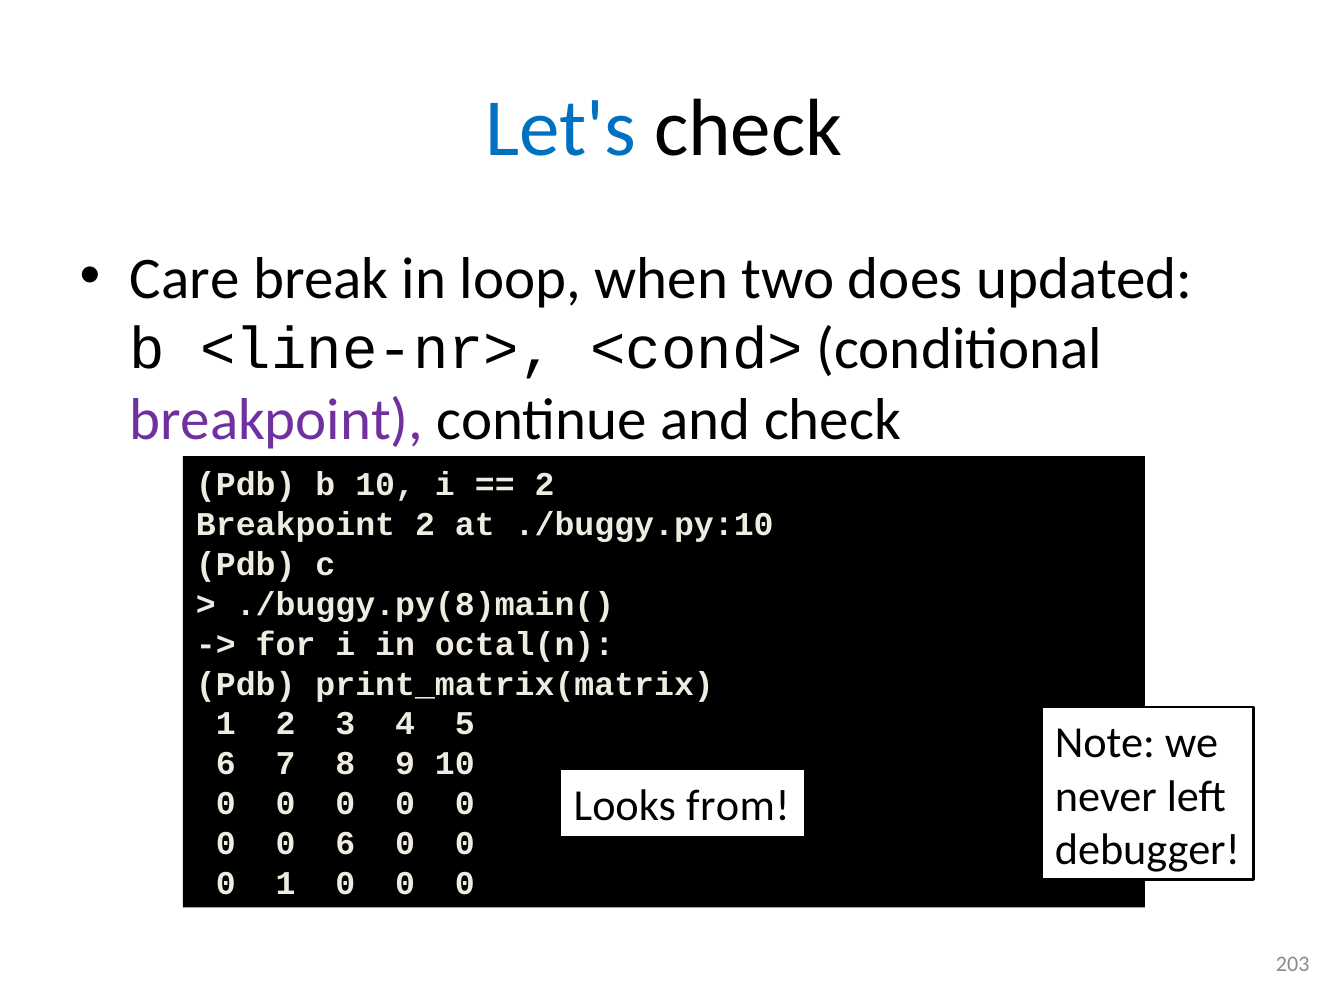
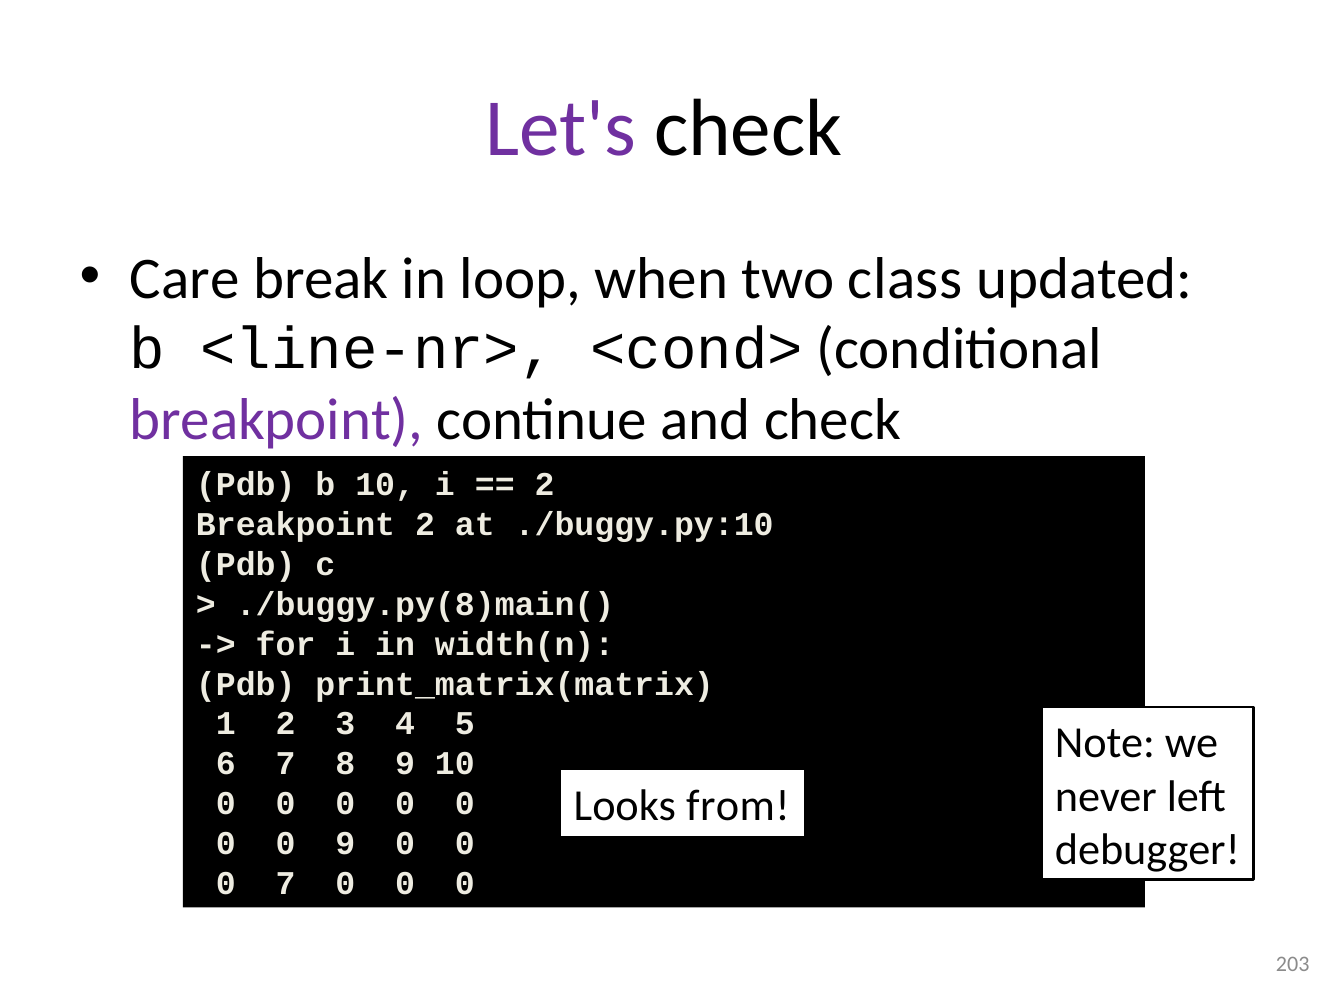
Let's colour: blue -> purple
does: does -> class
octal(n: octal(n -> width(n
0 6: 6 -> 9
0 1: 1 -> 7
